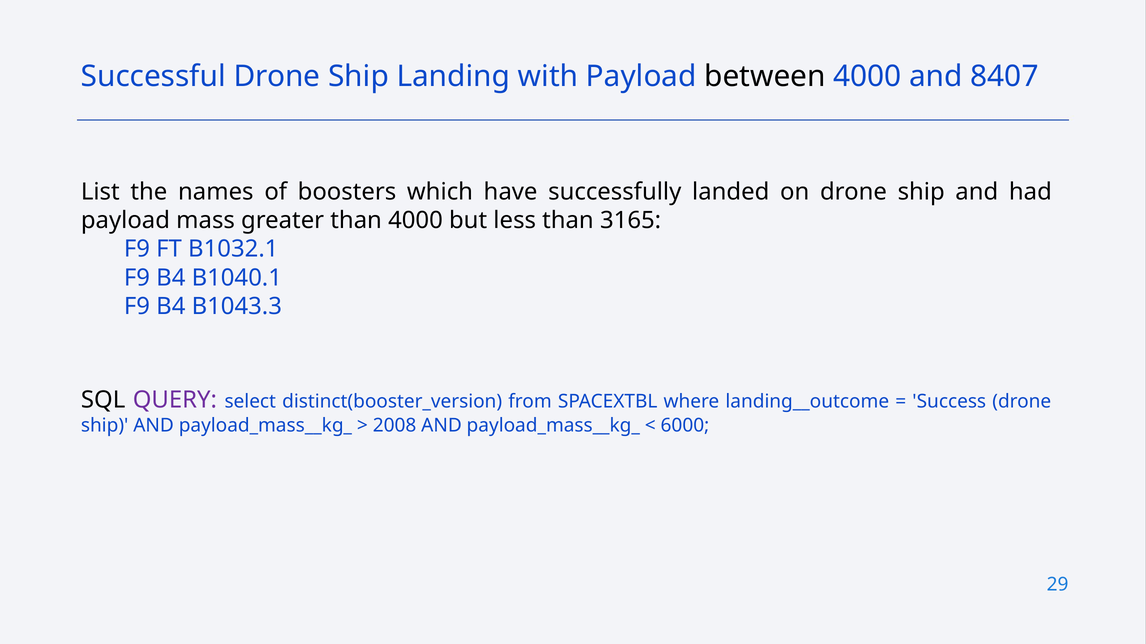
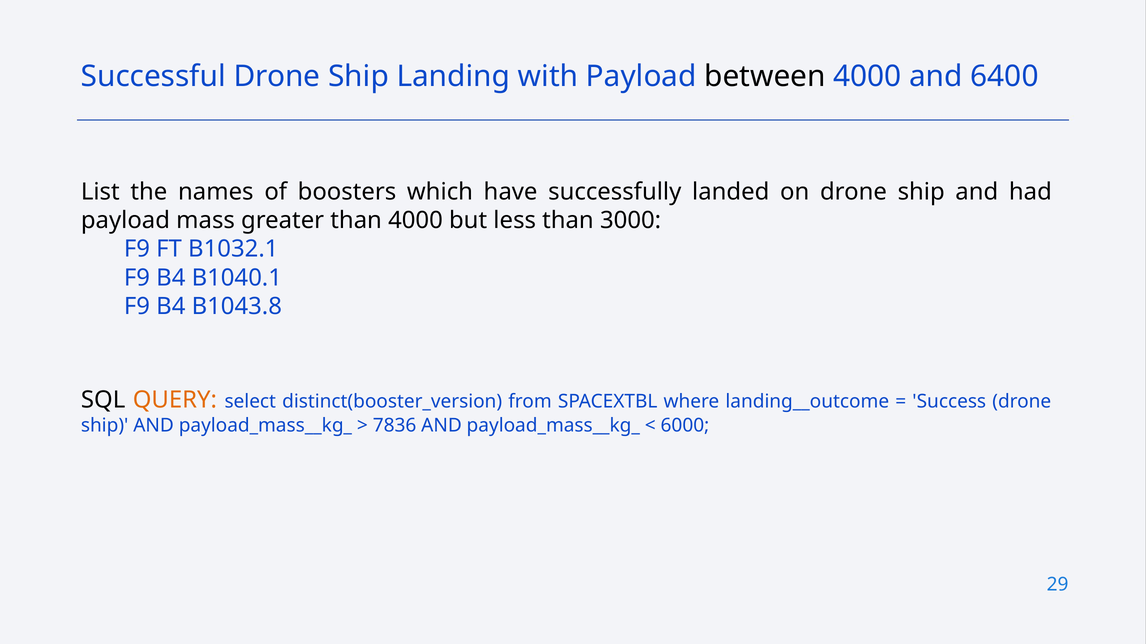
8407: 8407 -> 6400
3165: 3165 -> 3000
B1043.3: B1043.3 -> B1043.8
QUERY colour: purple -> orange
2008: 2008 -> 7836
